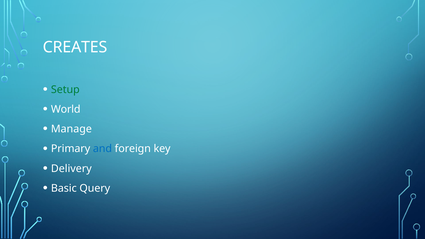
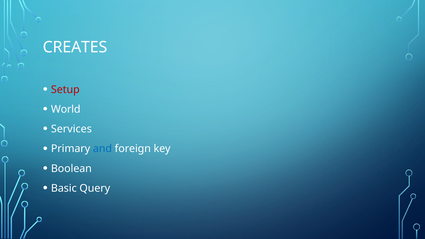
Setup colour: green -> red
Manage: Manage -> Services
Delivery: Delivery -> Boolean
